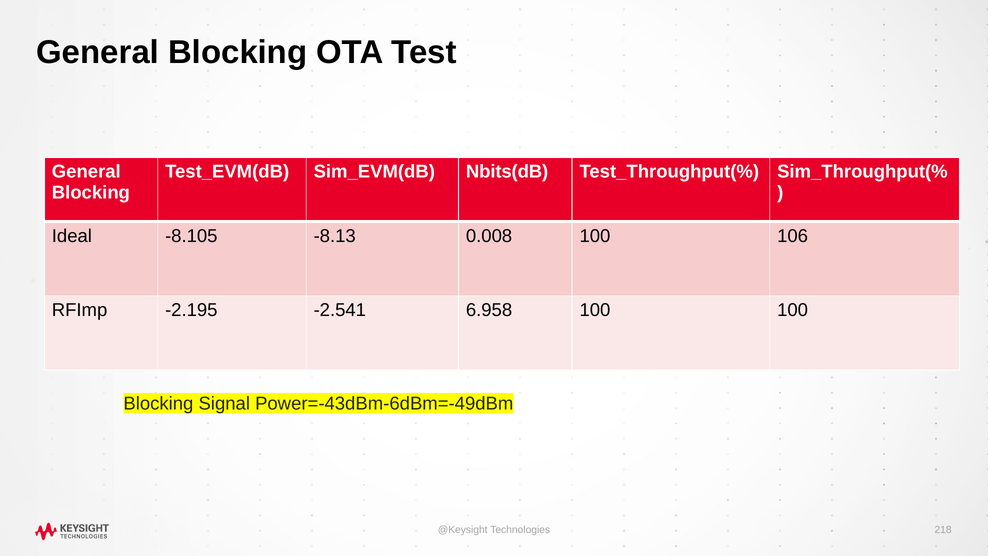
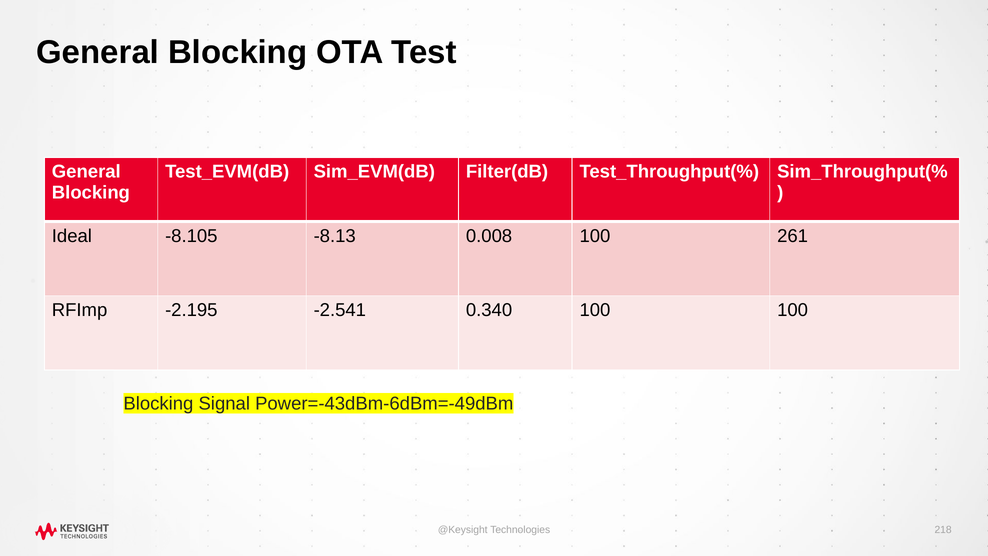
Nbits(dB: Nbits(dB -> Filter(dB
106: 106 -> 261
6.958: 6.958 -> 0.340
